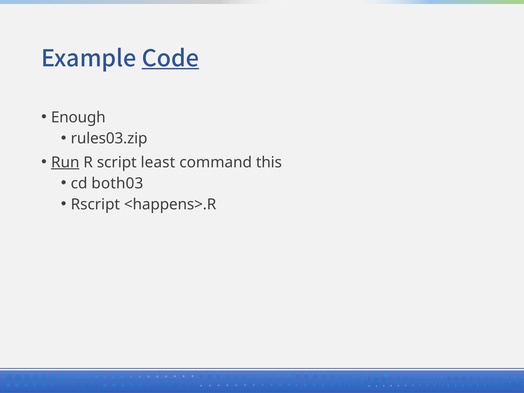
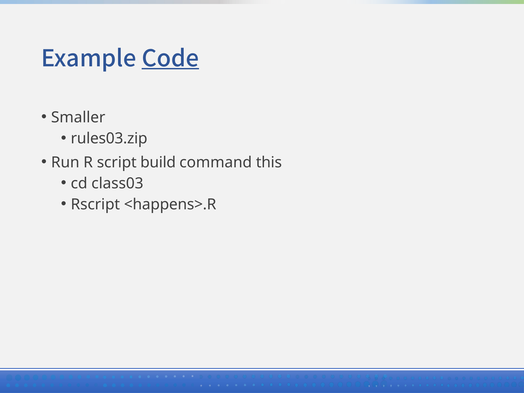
Enough: Enough -> Smaller
Run underline: present -> none
least: least -> build
both03: both03 -> class03
